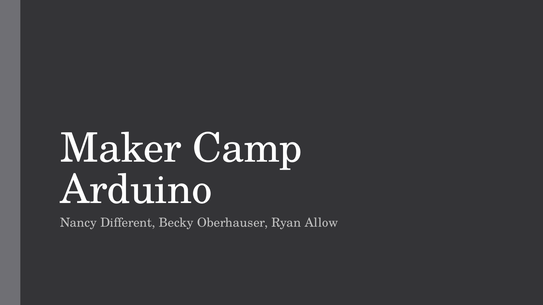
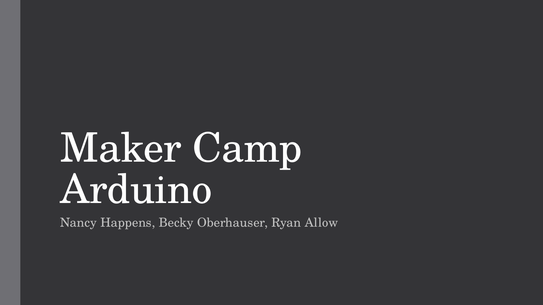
Different: Different -> Happens
